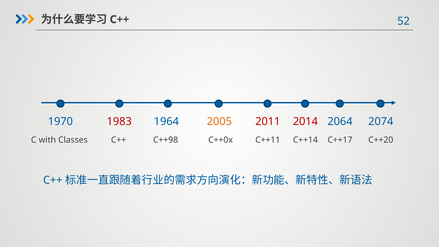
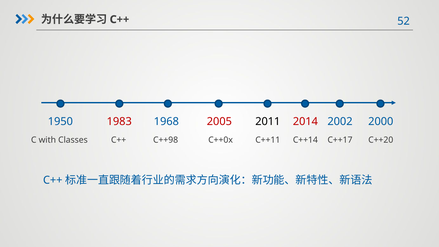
1970: 1970 -> 1950
1964: 1964 -> 1968
2005 colour: orange -> red
2011 colour: red -> black
2064: 2064 -> 2002
2074: 2074 -> 2000
